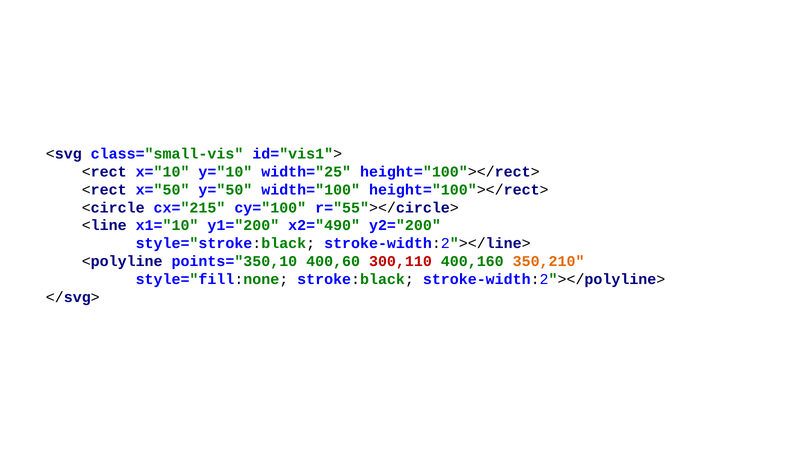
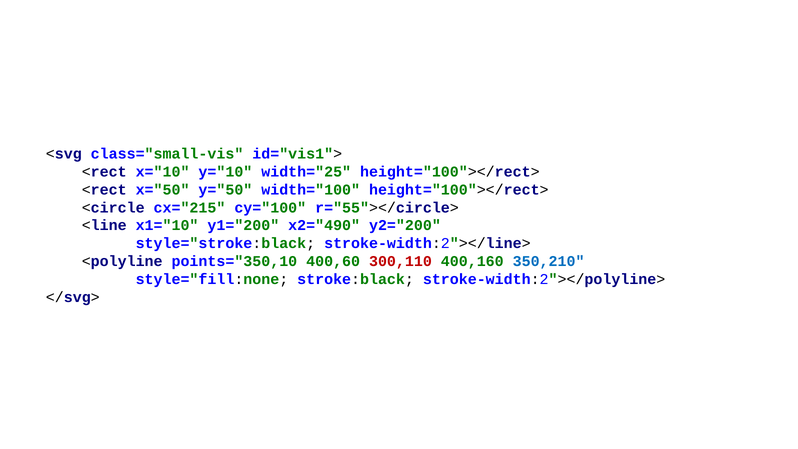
350,210 colour: orange -> blue
